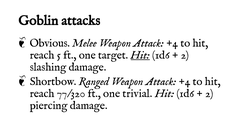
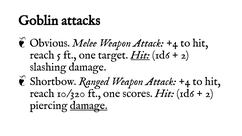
77/320: 77/320 -> 10/320
trivial: trivial -> scores
damage at (89, 105) underline: none -> present
